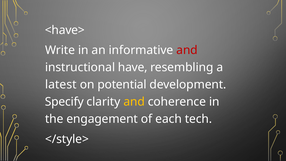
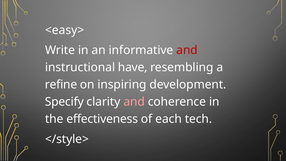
<have>: <have> -> <easy>
latest: latest -> refine
potential: potential -> inspiring
and at (134, 102) colour: yellow -> pink
engagement: engagement -> effectiveness
